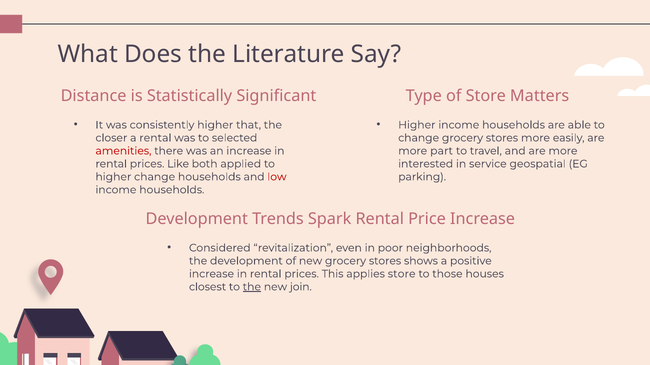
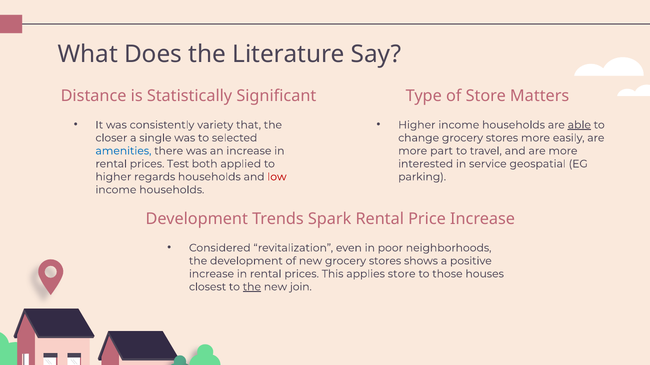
consistently higher: higher -> variety
able underline: none -> present
a rental: rental -> single
amenities colour: red -> blue
Like: Like -> Test
higher change: change -> regards
